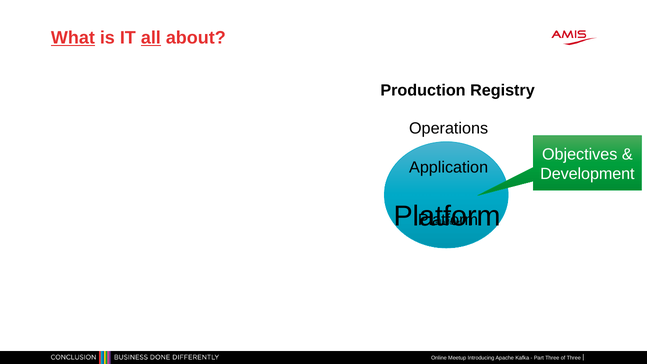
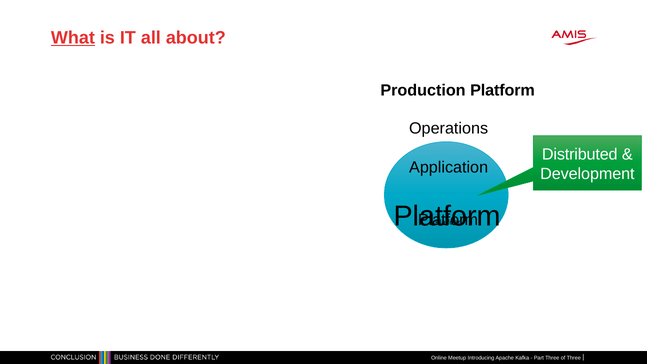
all underline: present -> none
Production Registry: Registry -> Platform
Objectives: Objectives -> Distributed
